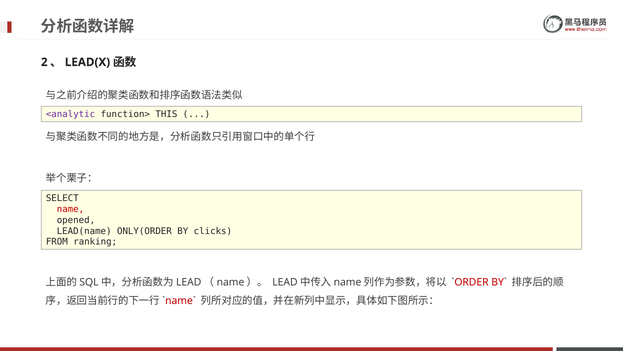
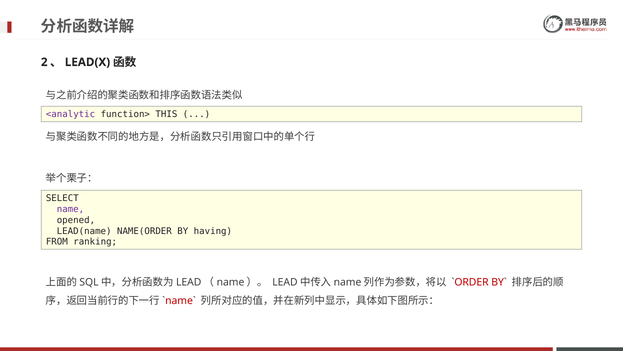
name colour: red -> purple
ONLY(ORDER: ONLY(ORDER -> NAME(ORDER
clicks: clicks -> having
